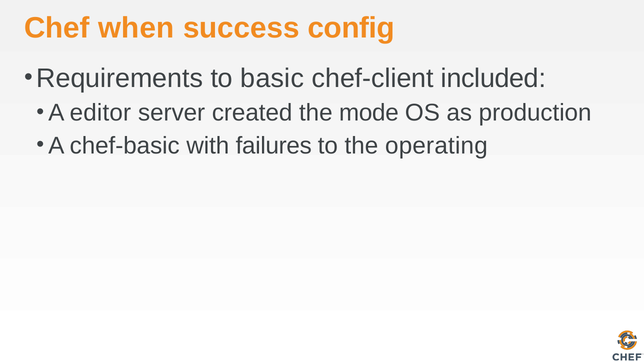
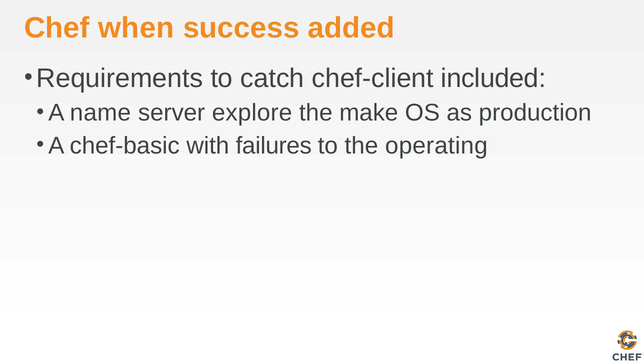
config: config -> added
basic: basic -> catch
editor: editor -> name
created: created -> explore
mode: mode -> make
